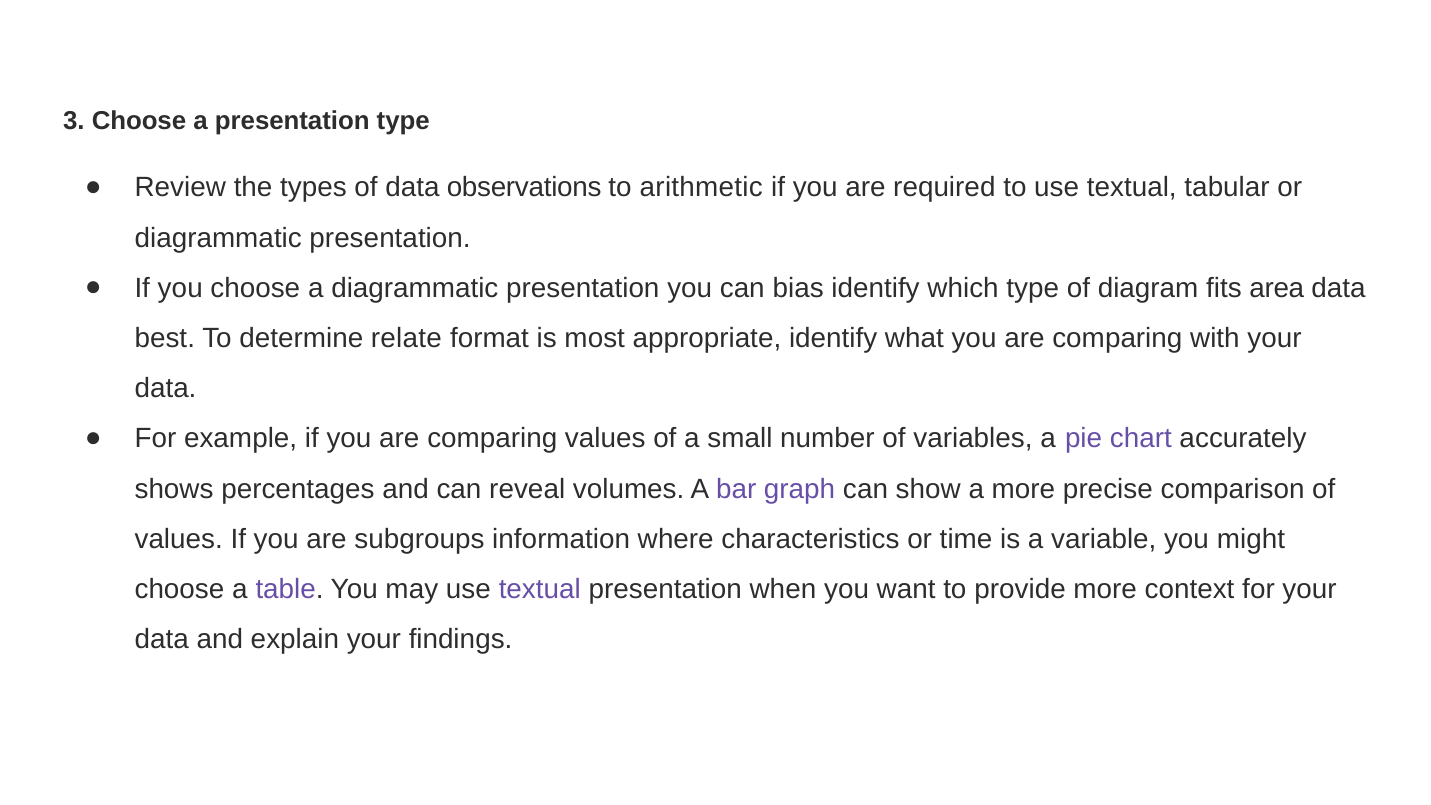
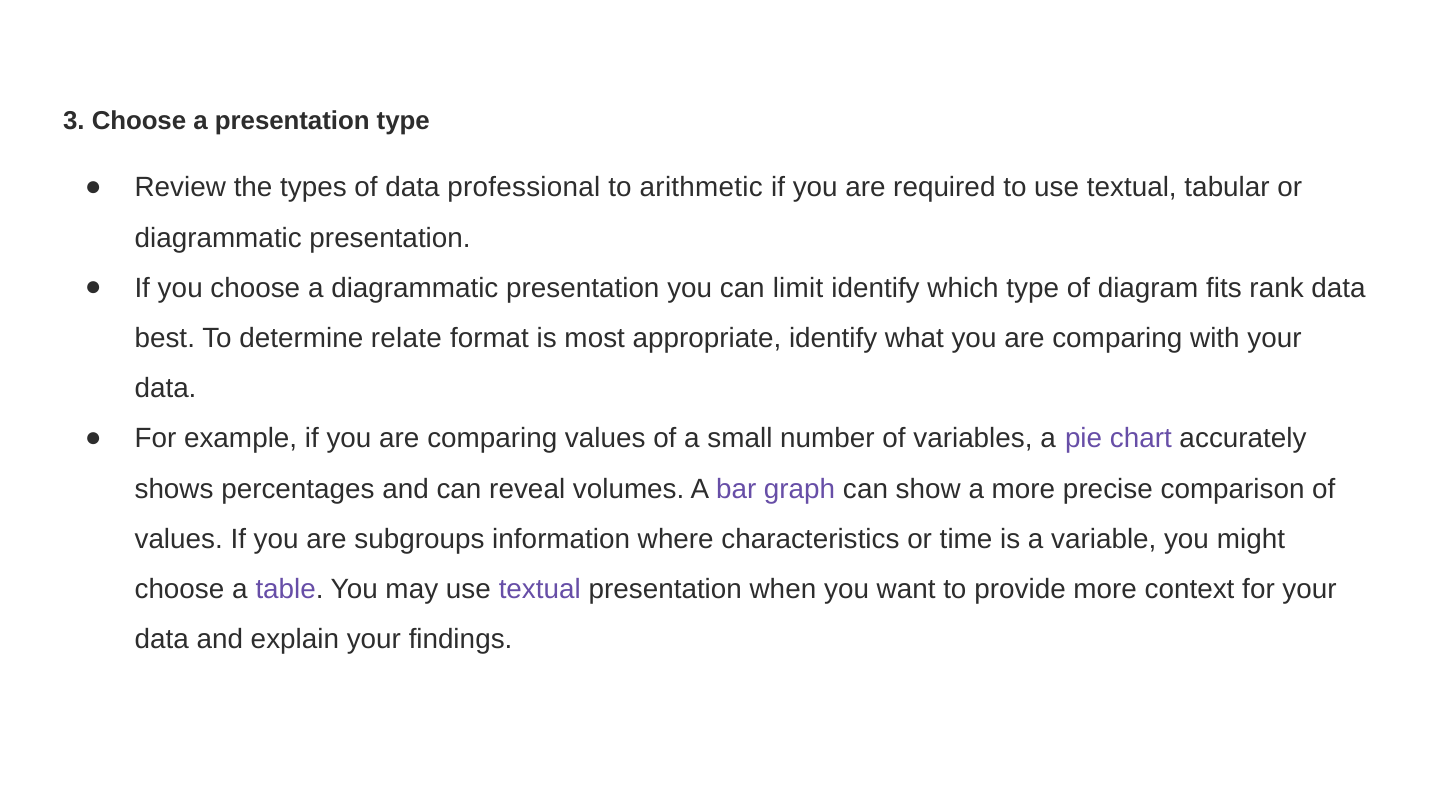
observations: observations -> professional
bias: bias -> limit
area: area -> rank
